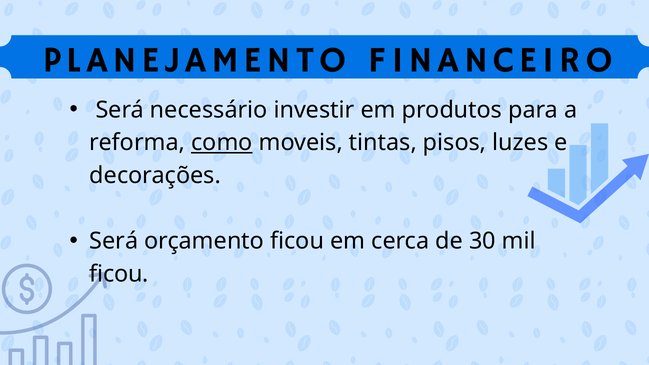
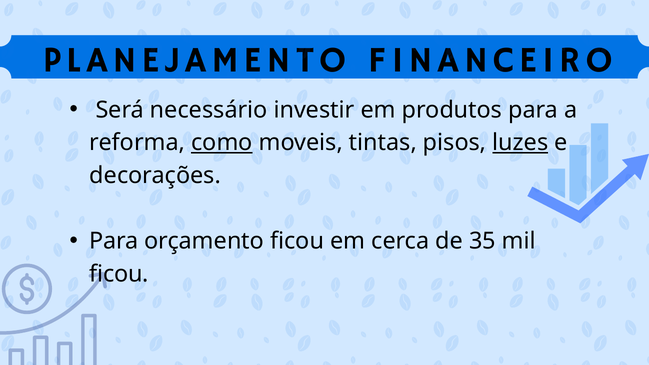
luzes underline: none -> present
Será at (114, 241): Será -> Para
30: 30 -> 35
